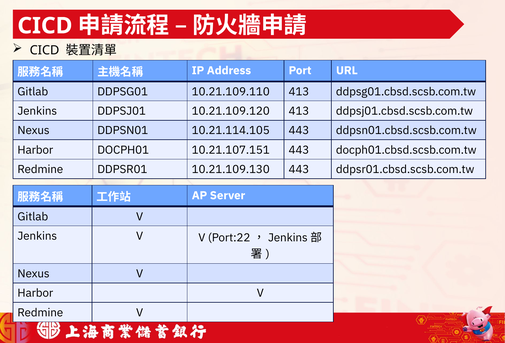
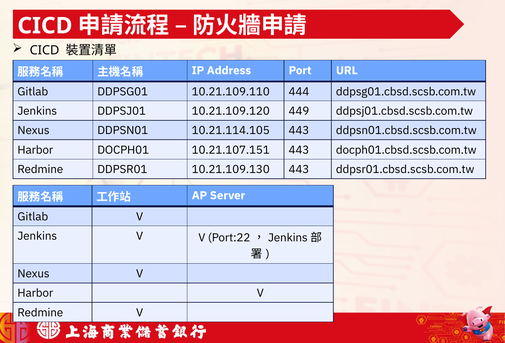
10.21.109.110 413: 413 -> 444
10.21.109.120 413: 413 -> 449
